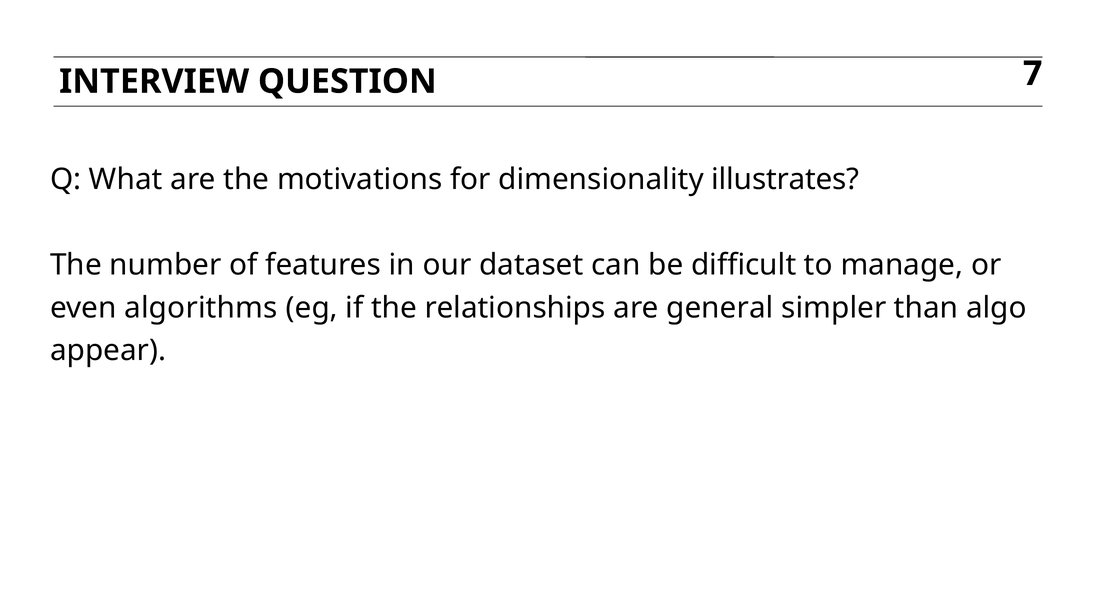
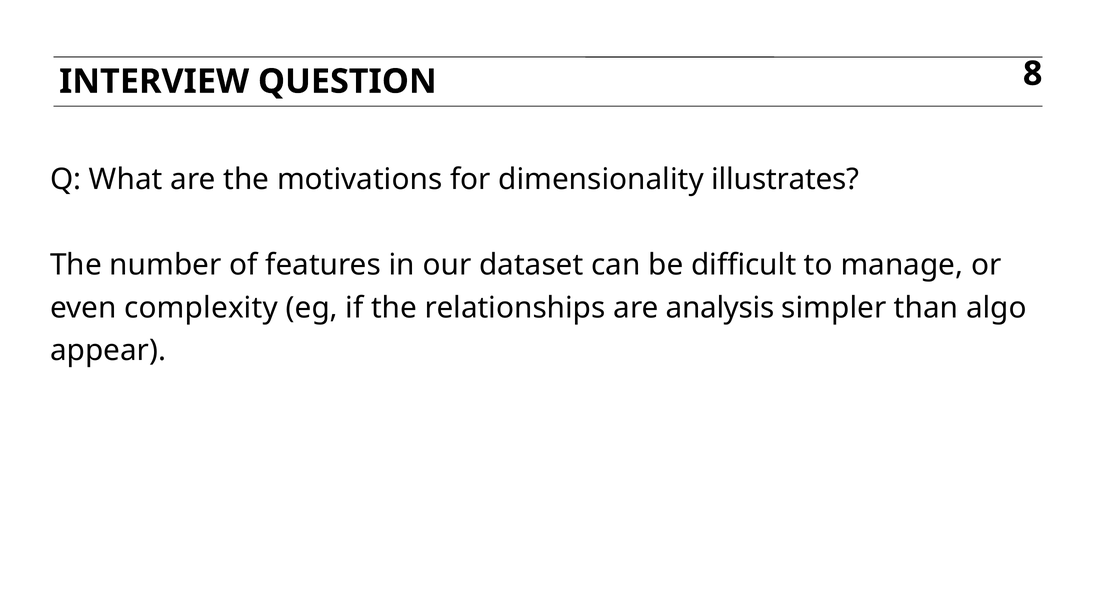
7: 7 -> 8
algorithms: algorithms -> complexity
general: general -> analysis
